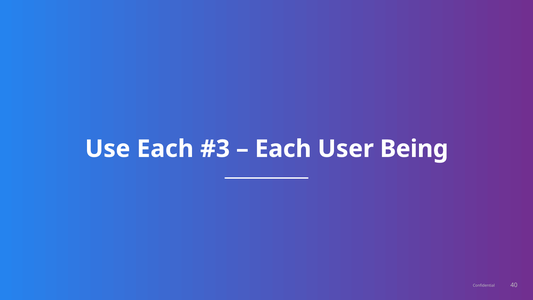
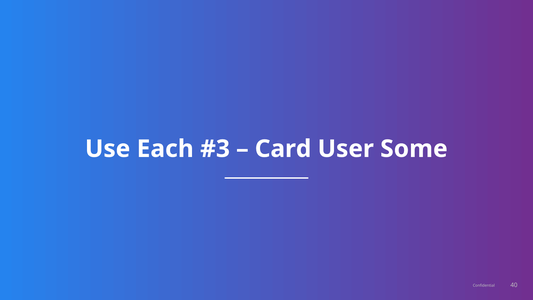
Each at (283, 149): Each -> Card
Being: Being -> Some
